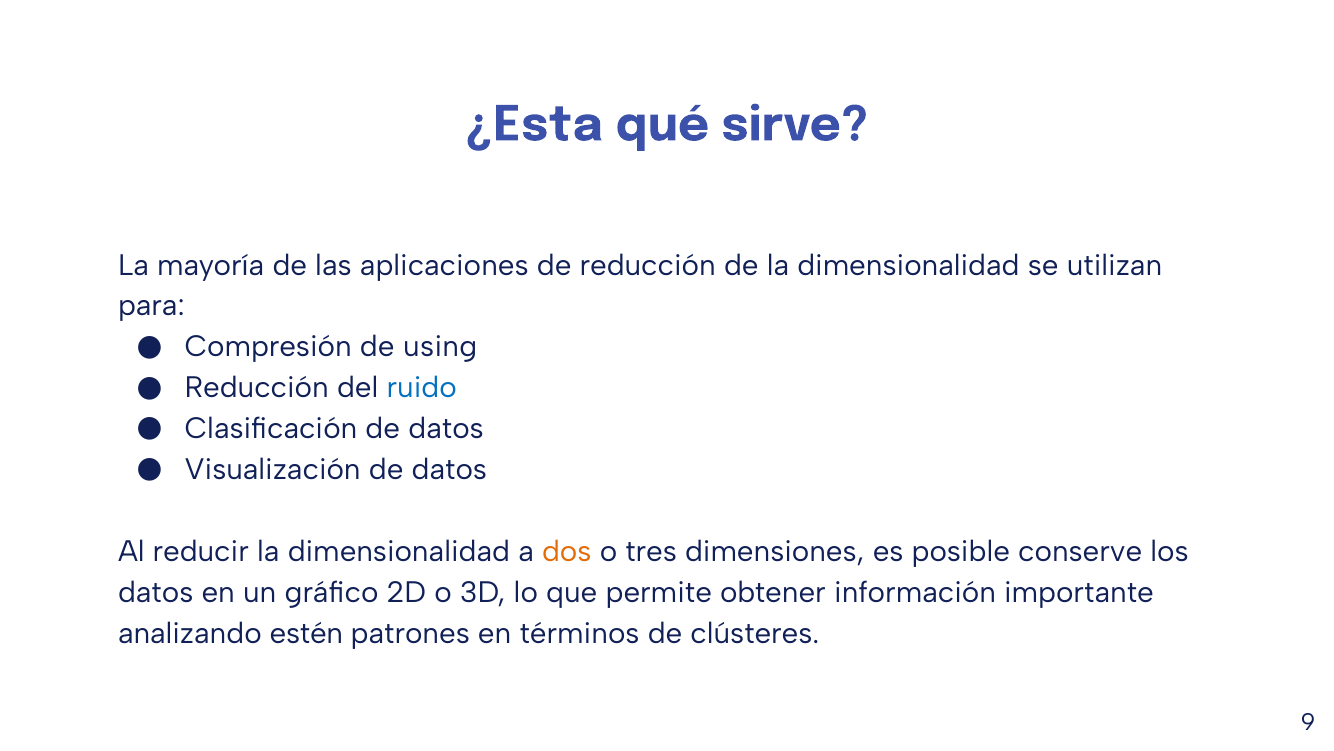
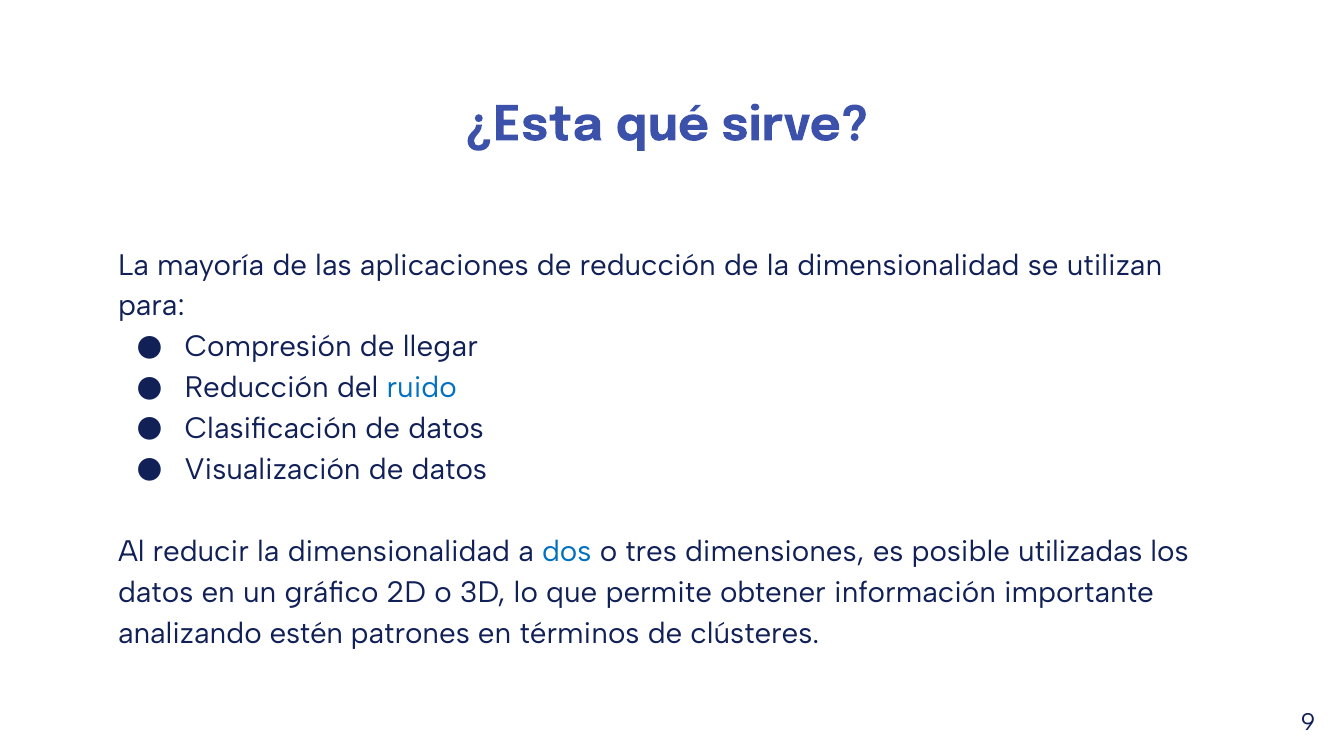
using: using -> llegar
dos colour: orange -> blue
conserve: conserve -> utilizadas
